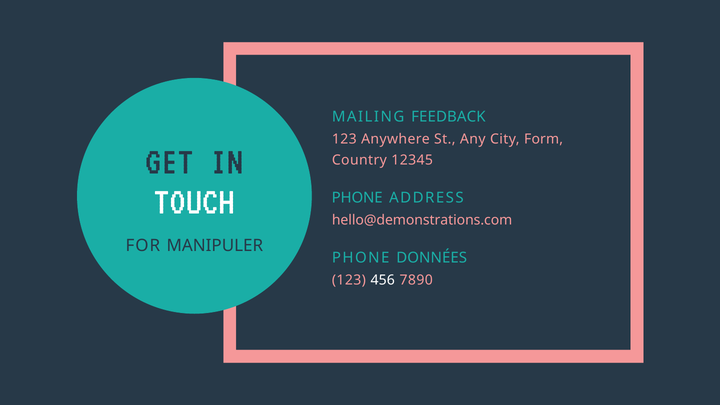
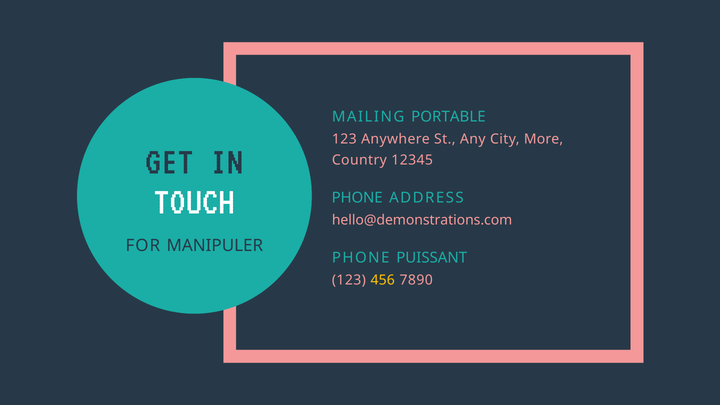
FEEDBACK: FEEDBACK -> PORTABLE
Form: Form -> More
DONNÉES: DONNÉES -> PUISSANT
456 colour: white -> yellow
